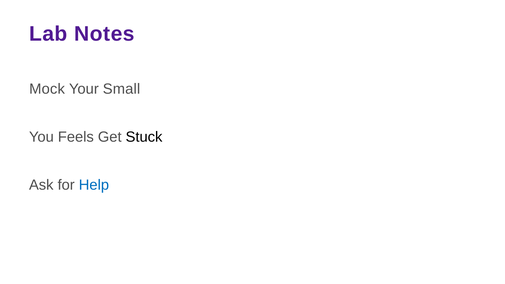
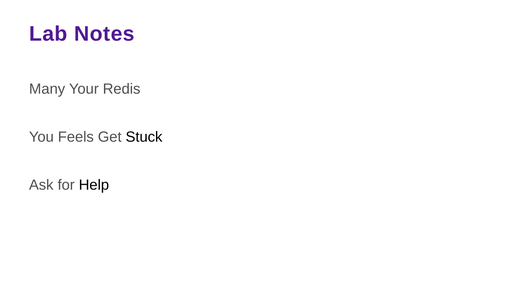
Mock: Mock -> Many
Small: Small -> Redis
Help colour: blue -> black
